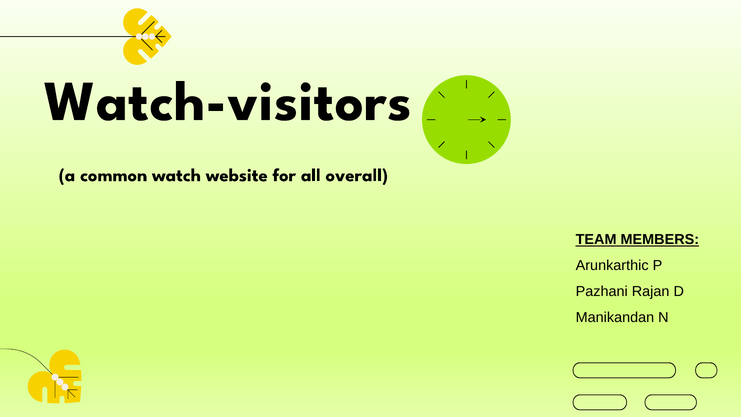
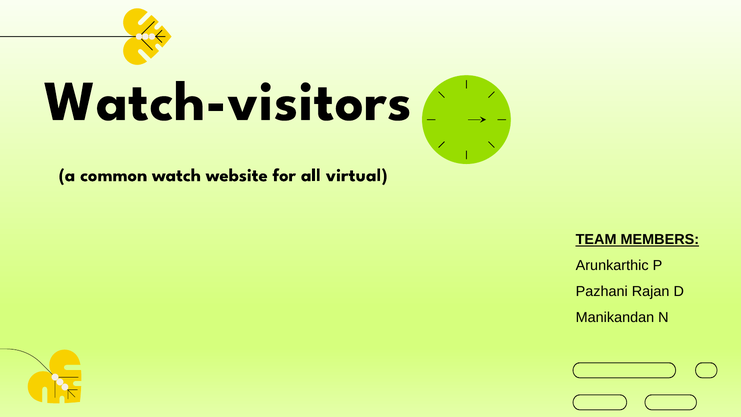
overall: overall -> virtual
